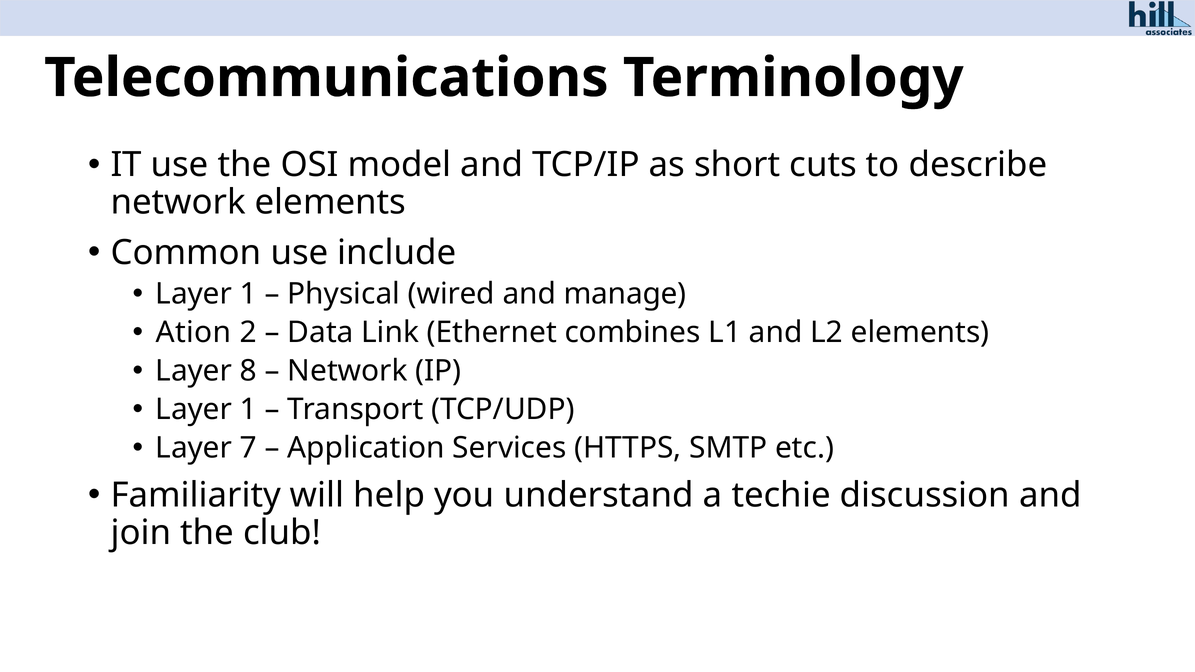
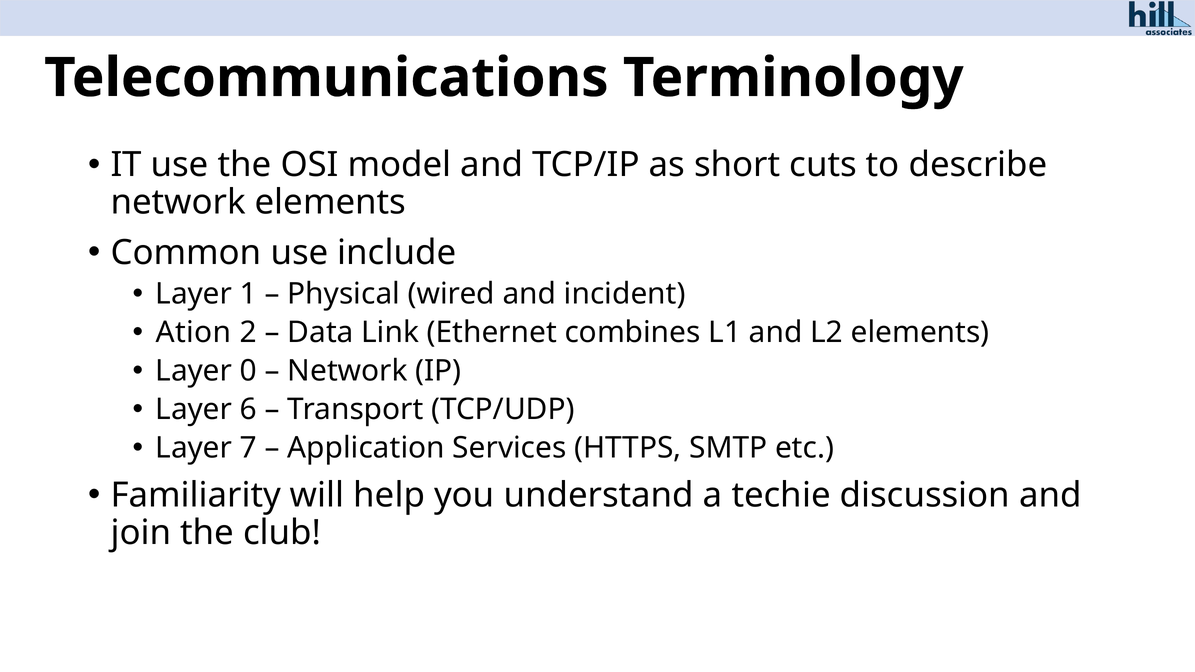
manage: manage -> incident
8: 8 -> 0
1 at (248, 409): 1 -> 6
